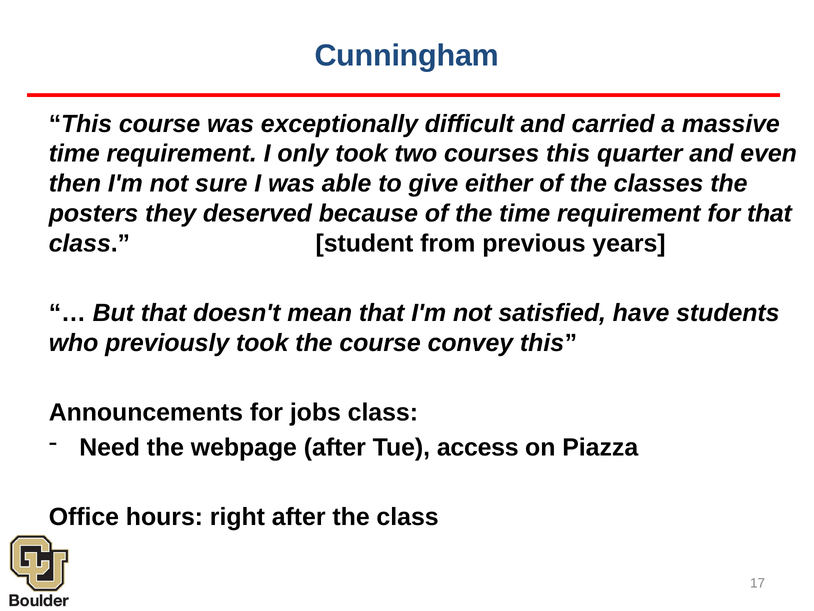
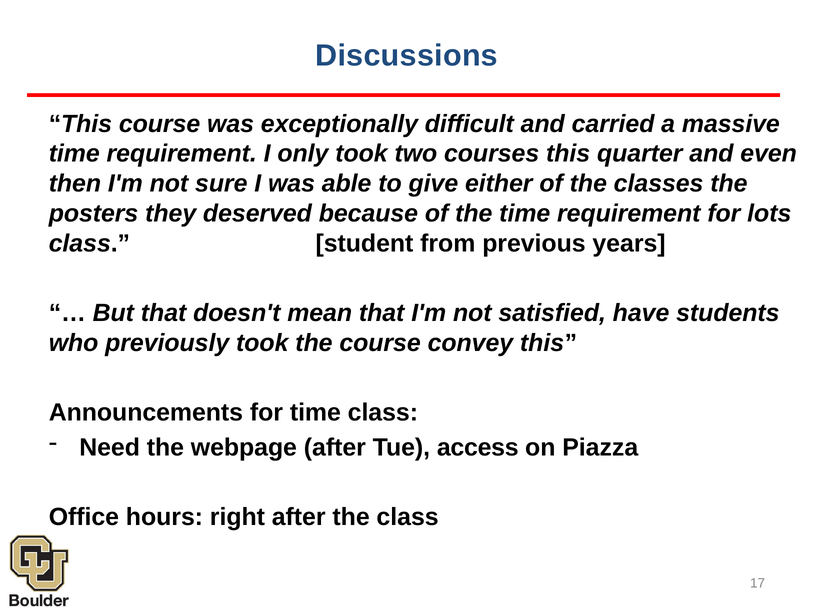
Cunningham: Cunningham -> Discussions
for that: that -> lots
for jobs: jobs -> time
